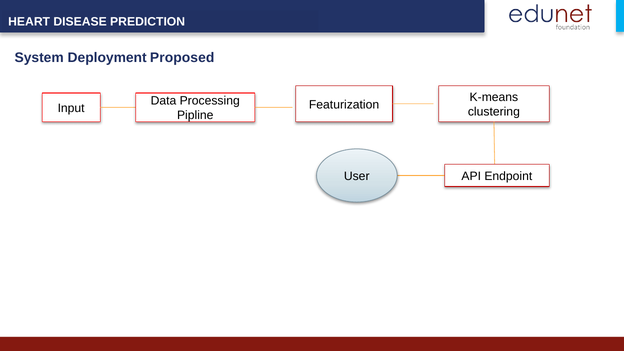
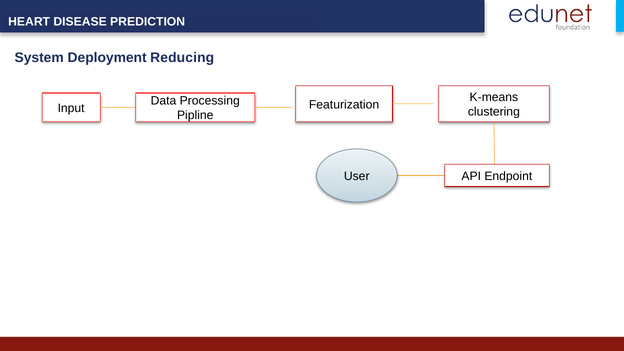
Proposed: Proposed -> Reducing
